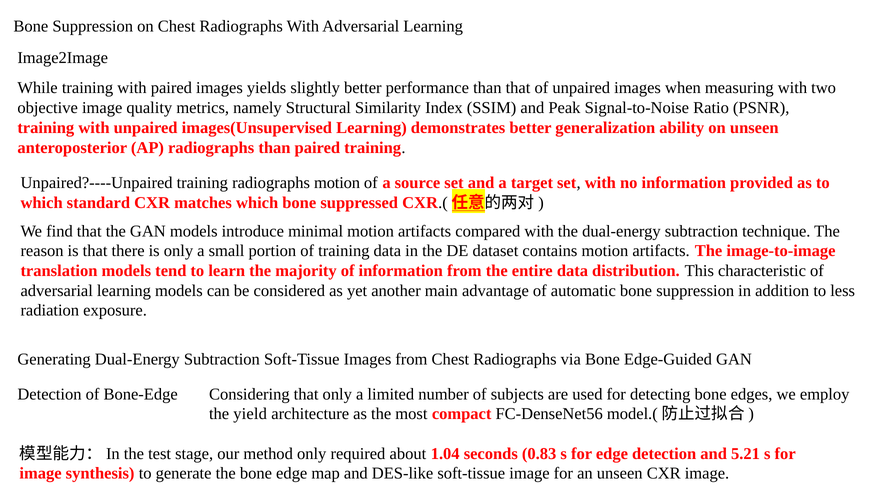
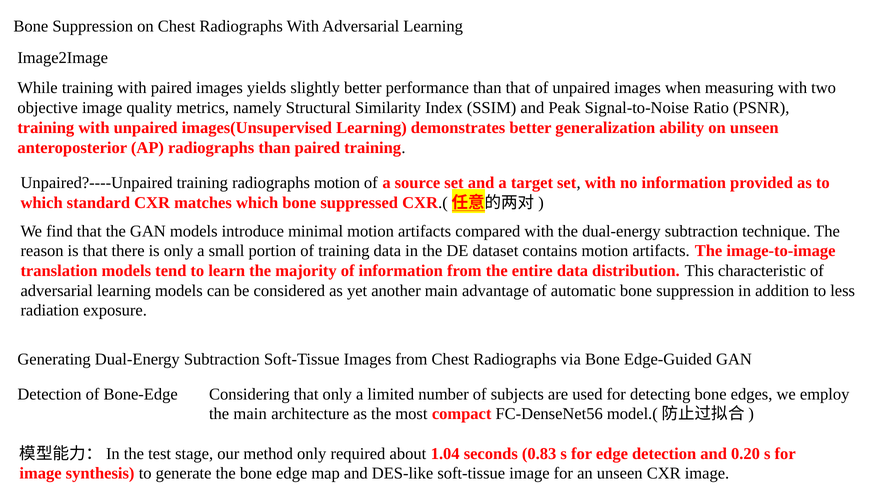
the yield: yield -> main
5.21: 5.21 -> 0.20
